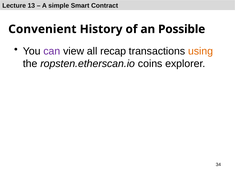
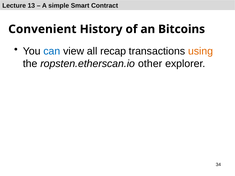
Possible: Possible -> Bitcoins
can colour: purple -> blue
coins: coins -> other
